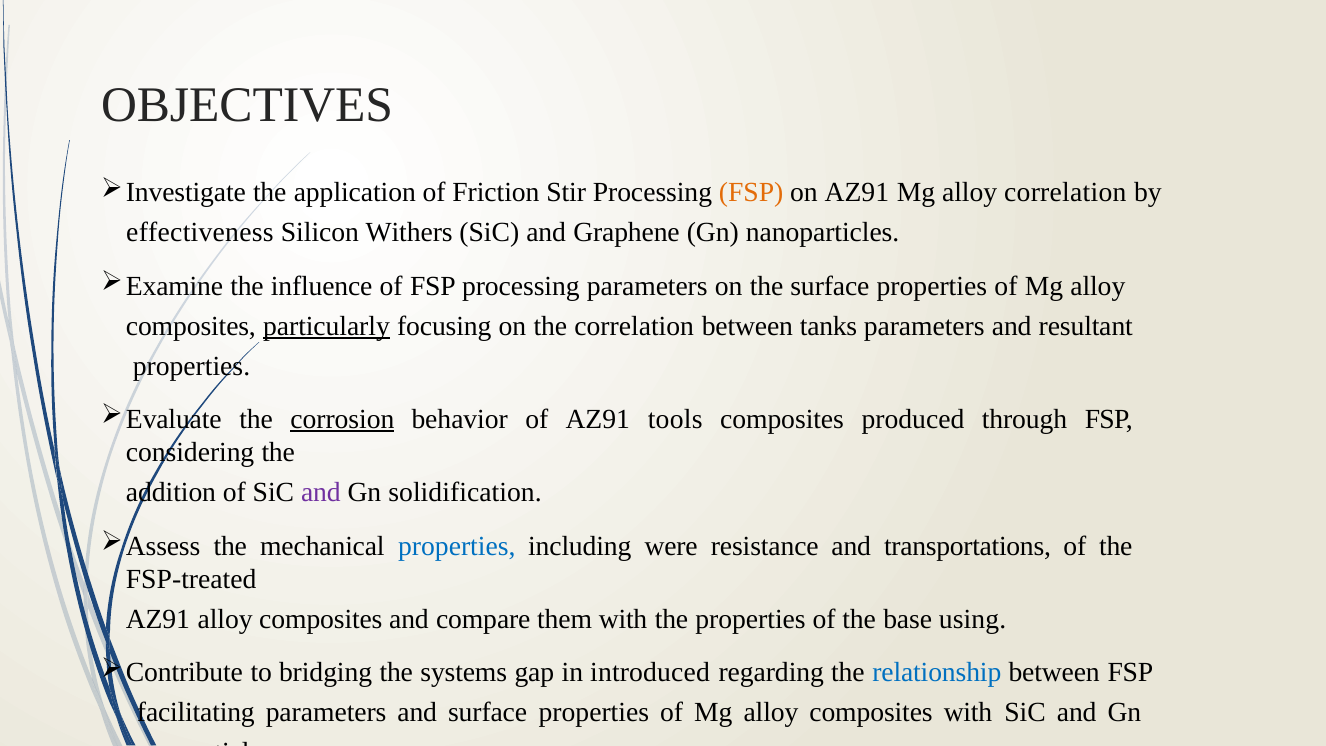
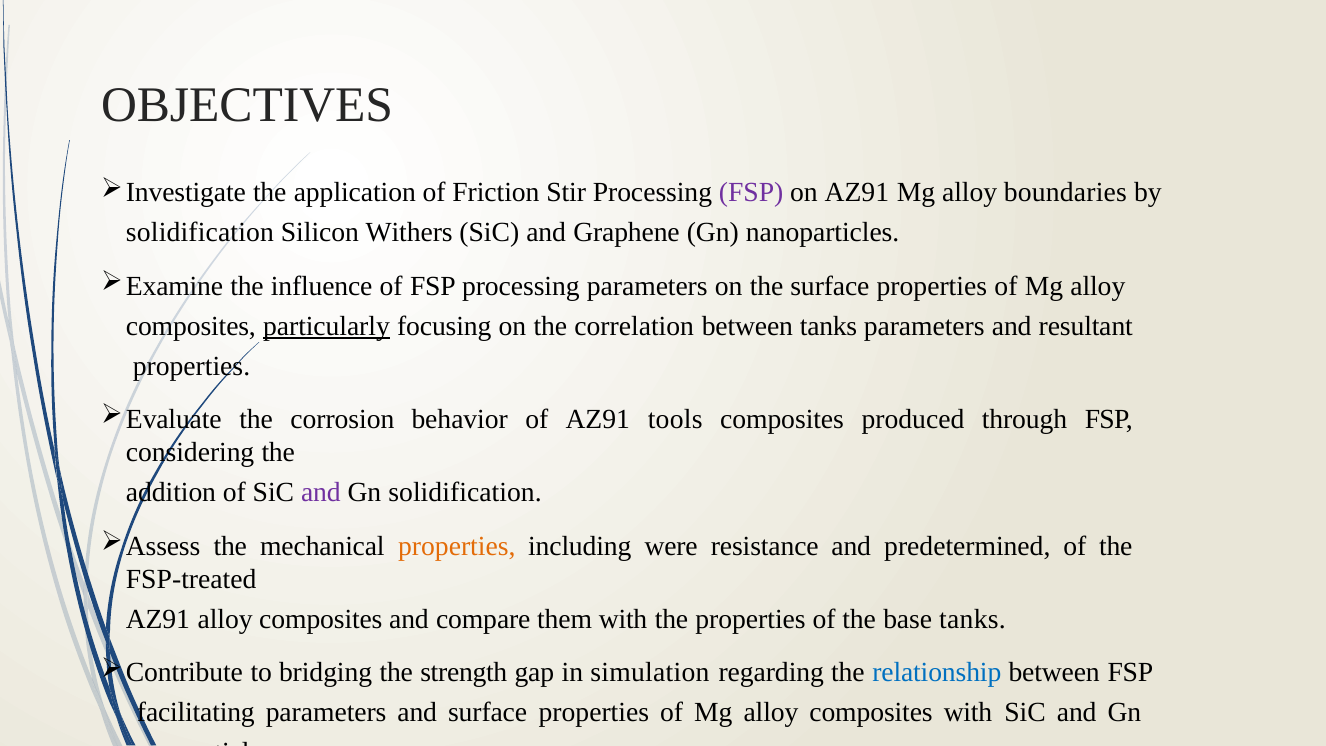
FSP at (751, 193) colour: orange -> purple
alloy correlation: correlation -> boundaries
effectiveness at (200, 232): effectiveness -> solidification
corrosion underline: present -> none
properties at (457, 546) colour: blue -> orange
transportations: transportations -> predetermined
base using: using -> tanks
systems: systems -> strength
introduced: introduced -> simulation
